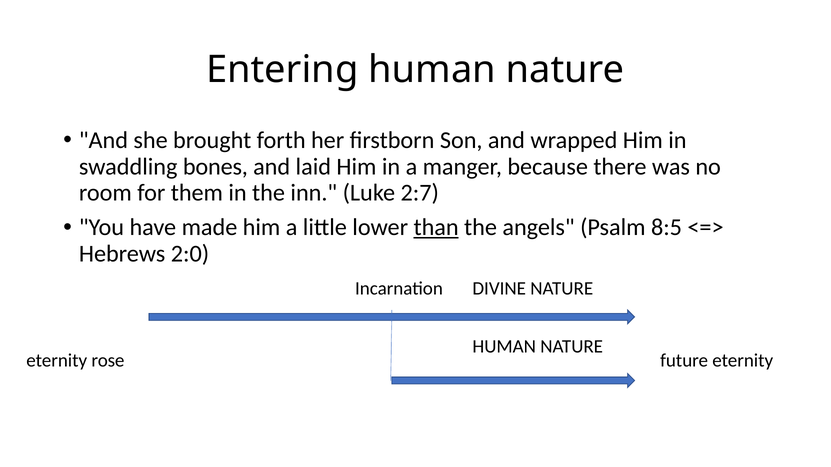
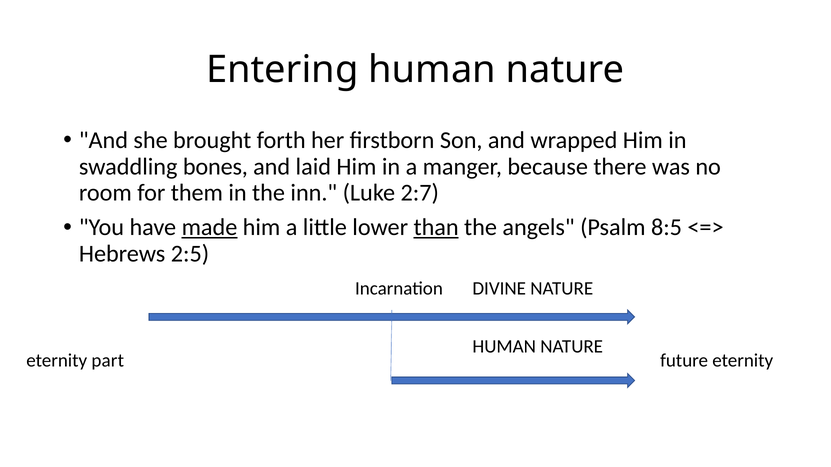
made underline: none -> present
2:0: 2:0 -> 2:5
rose: rose -> part
